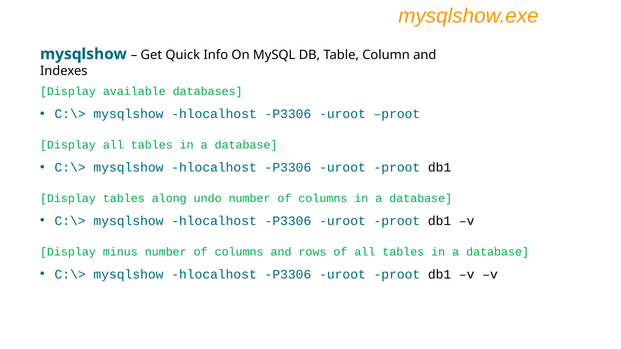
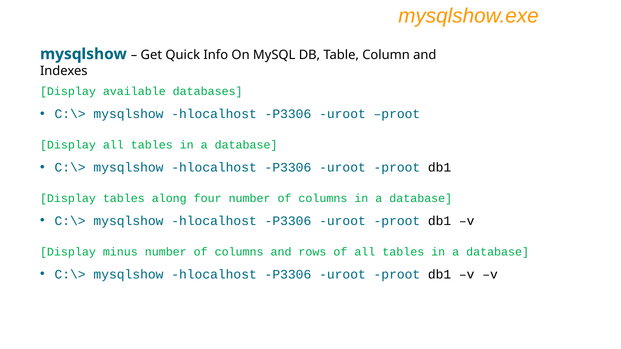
undo: undo -> four
